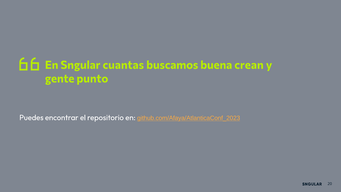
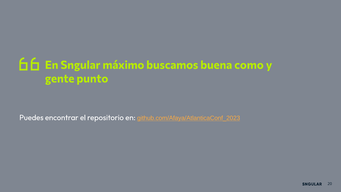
cuantas: cuantas -> máximo
crean: crean -> como
